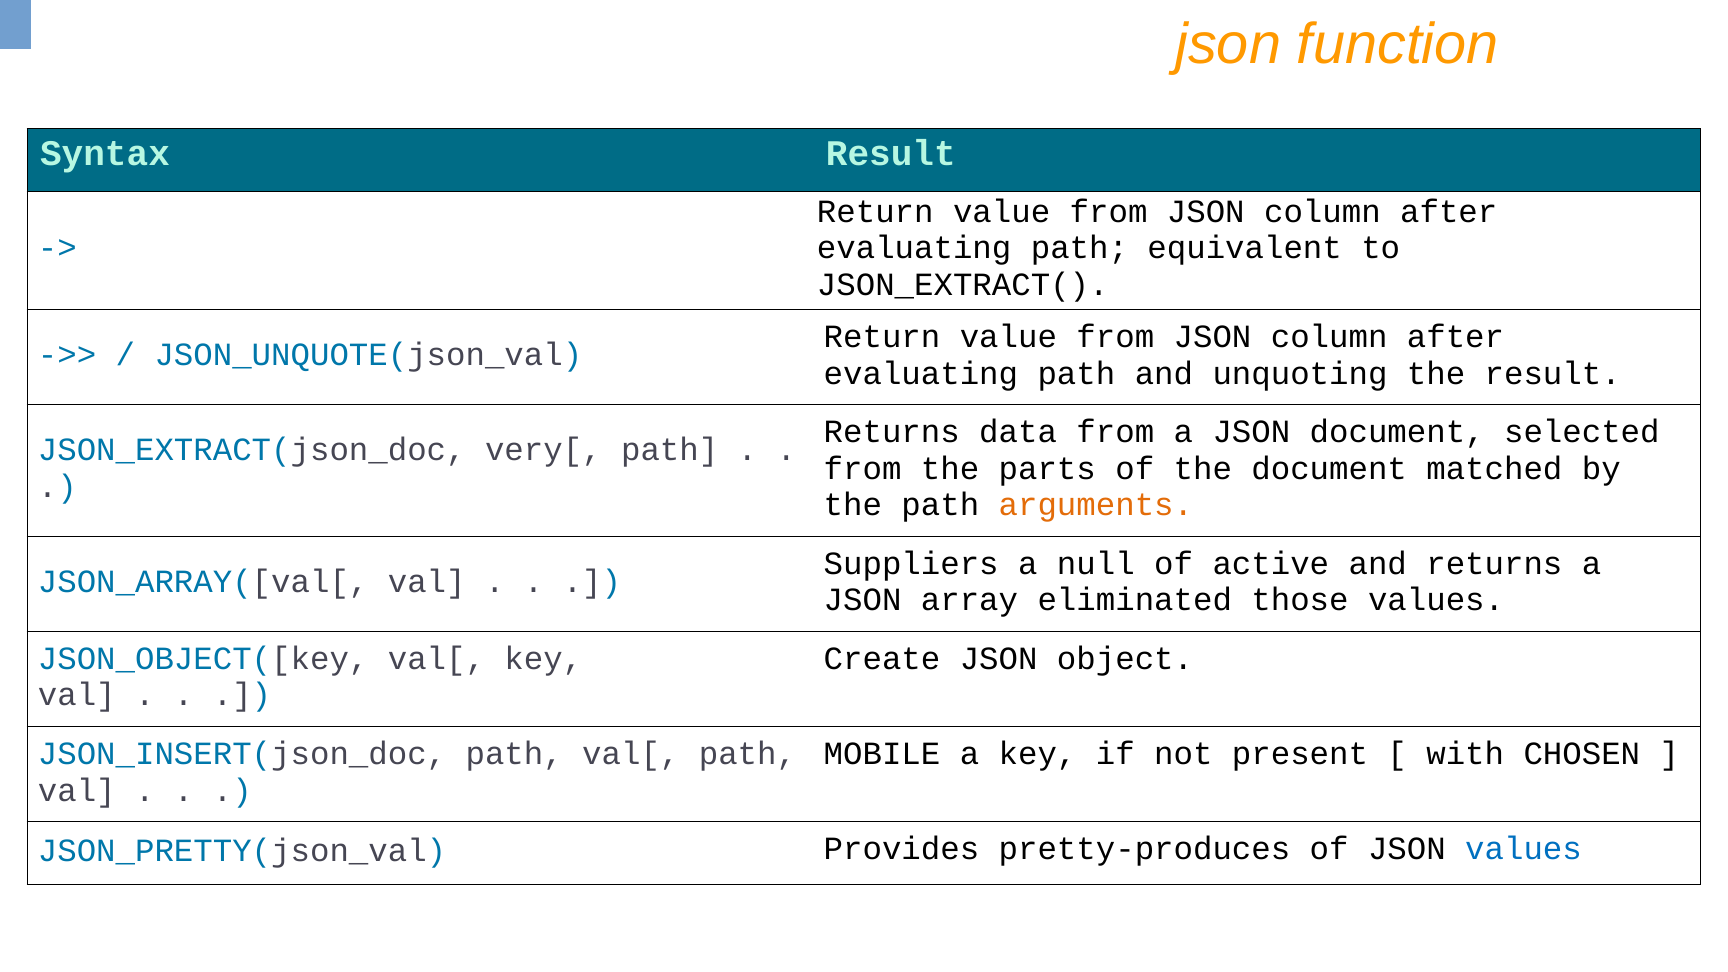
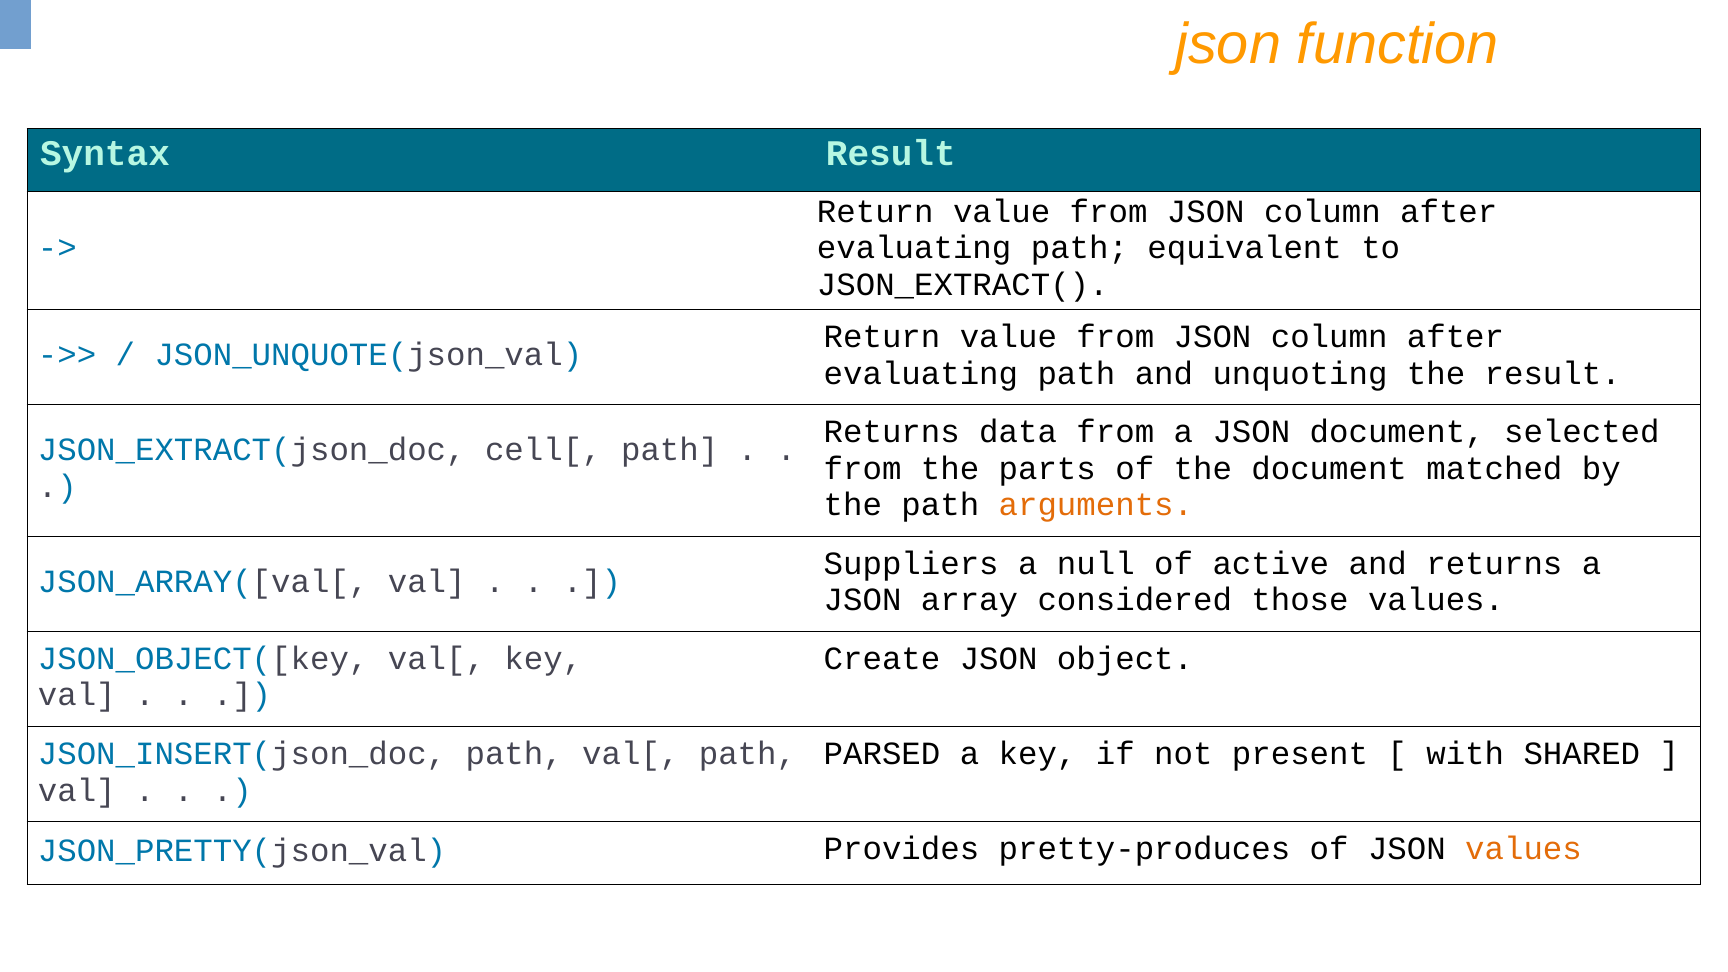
very[: very[ -> cell[
eliminated: eliminated -> considered
MOBILE: MOBILE -> PARSED
CHOSEN: CHOSEN -> SHARED
values at (1524, 849) colour: blue -> orange
